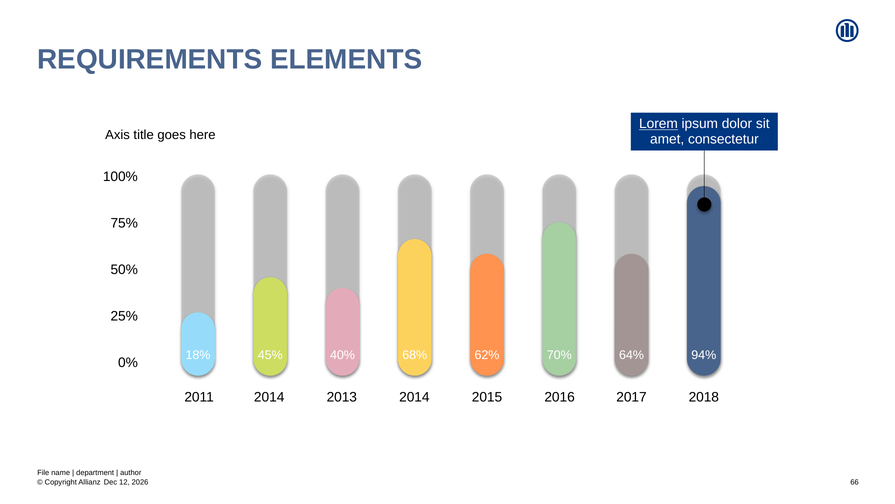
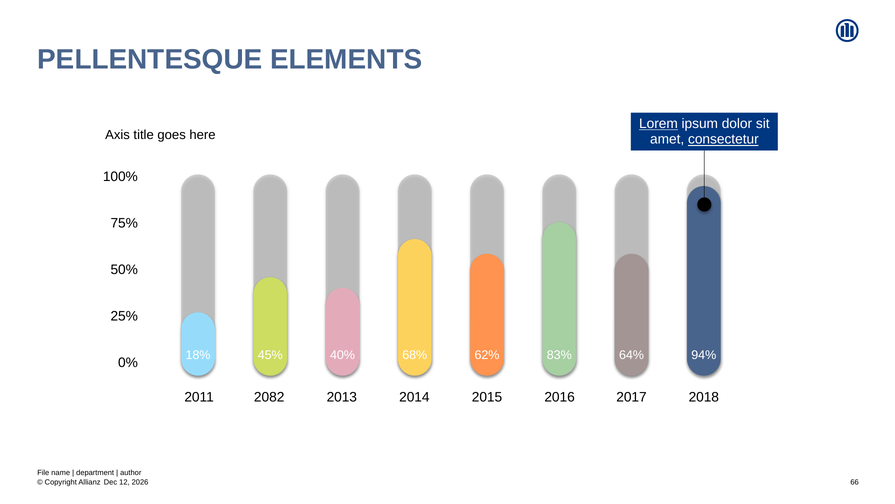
REQUIREMENTS: REQUIREMENTS -> PELLENTESQUE
consectetur underline: none -> present
70%: 70% -> 83%
2014 at (269, 397): 2014 -> 2082
